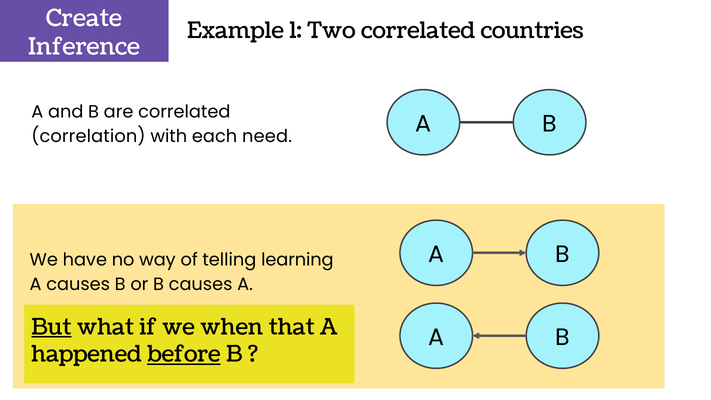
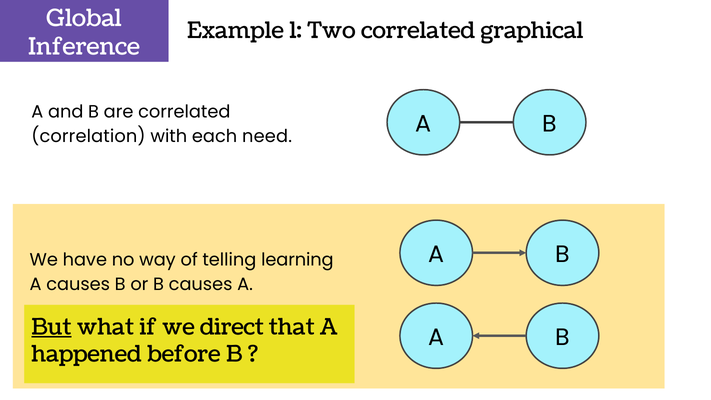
Create: Create -> Global
countries: countries -> graphical
when: when -> direct
before underline: present -> none
